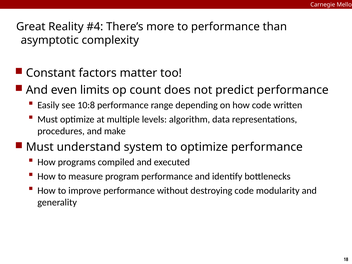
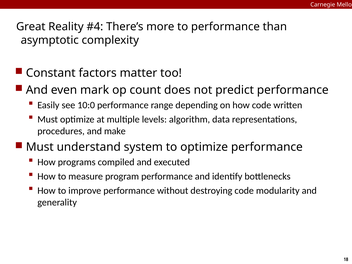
limits: limits -> mark
10:8: 10:8 -> 10:0
